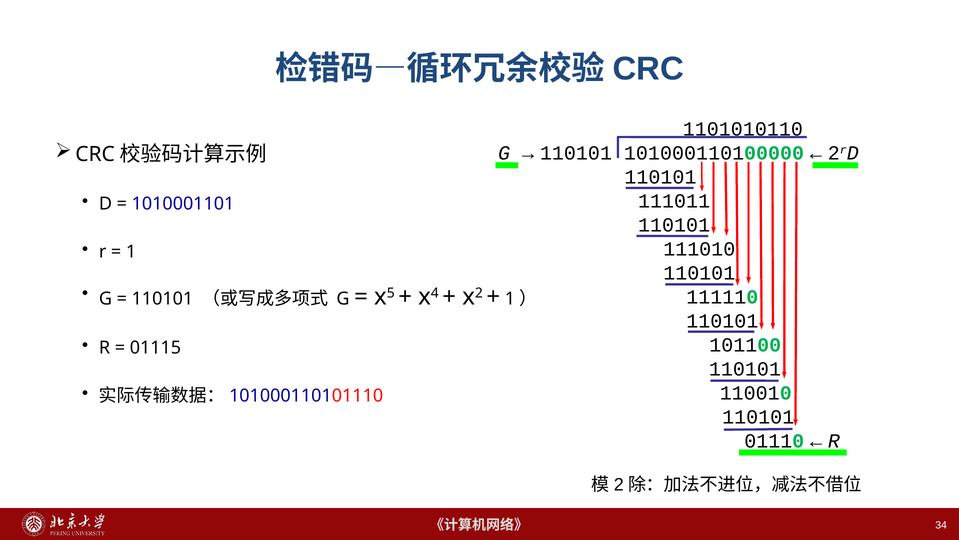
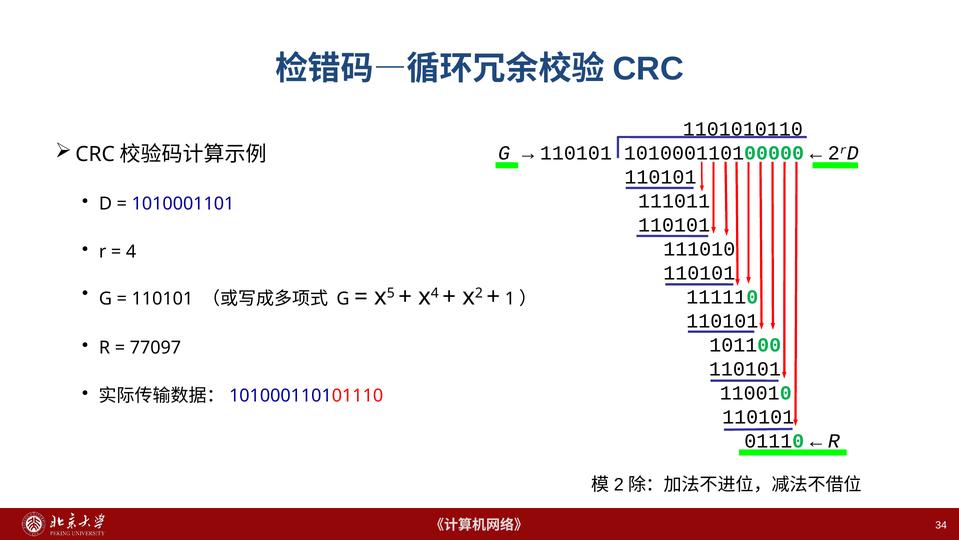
1: 1 -> 4
01115: 01115 -> 77097
